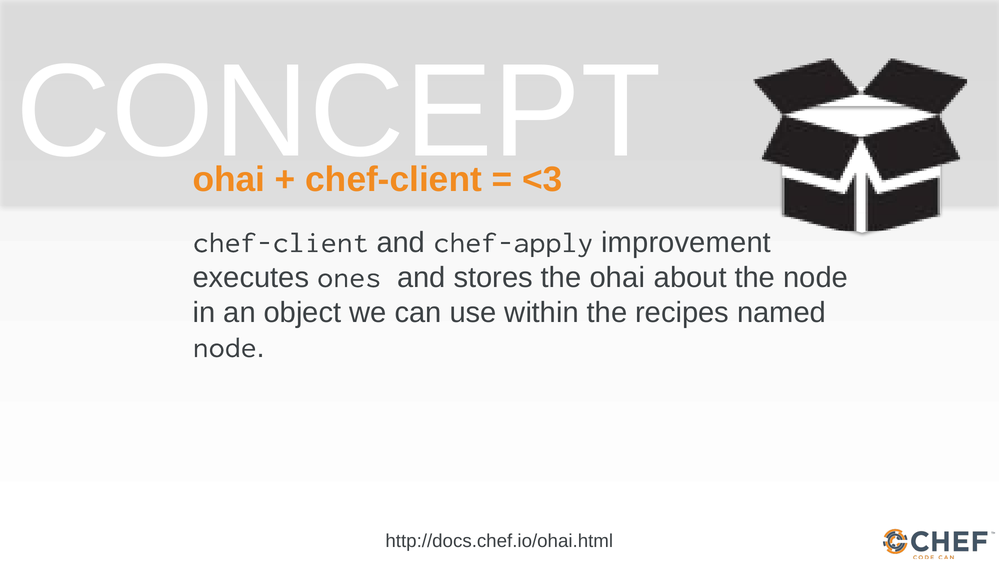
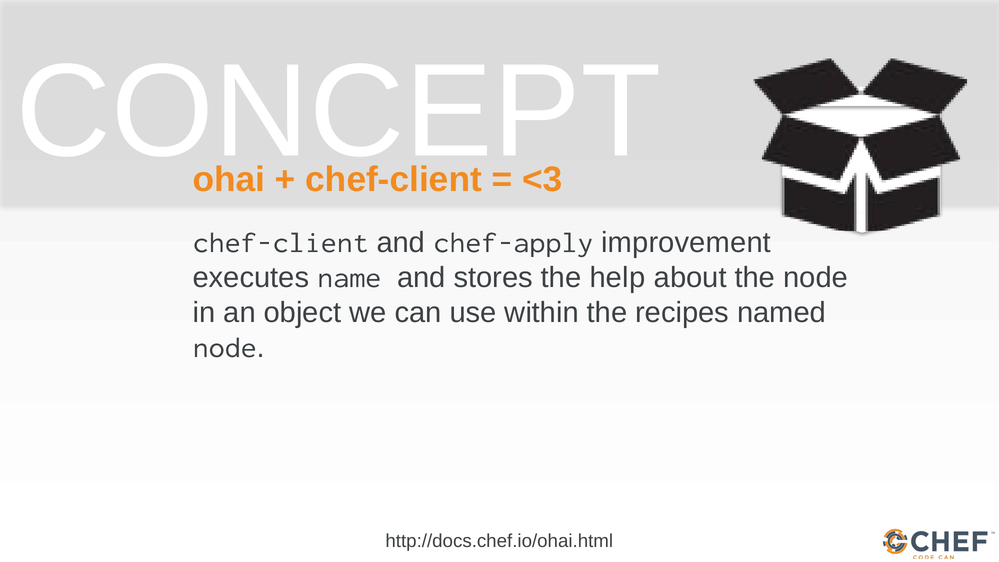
ones: ones -> name
the ohai: ohai -> help
